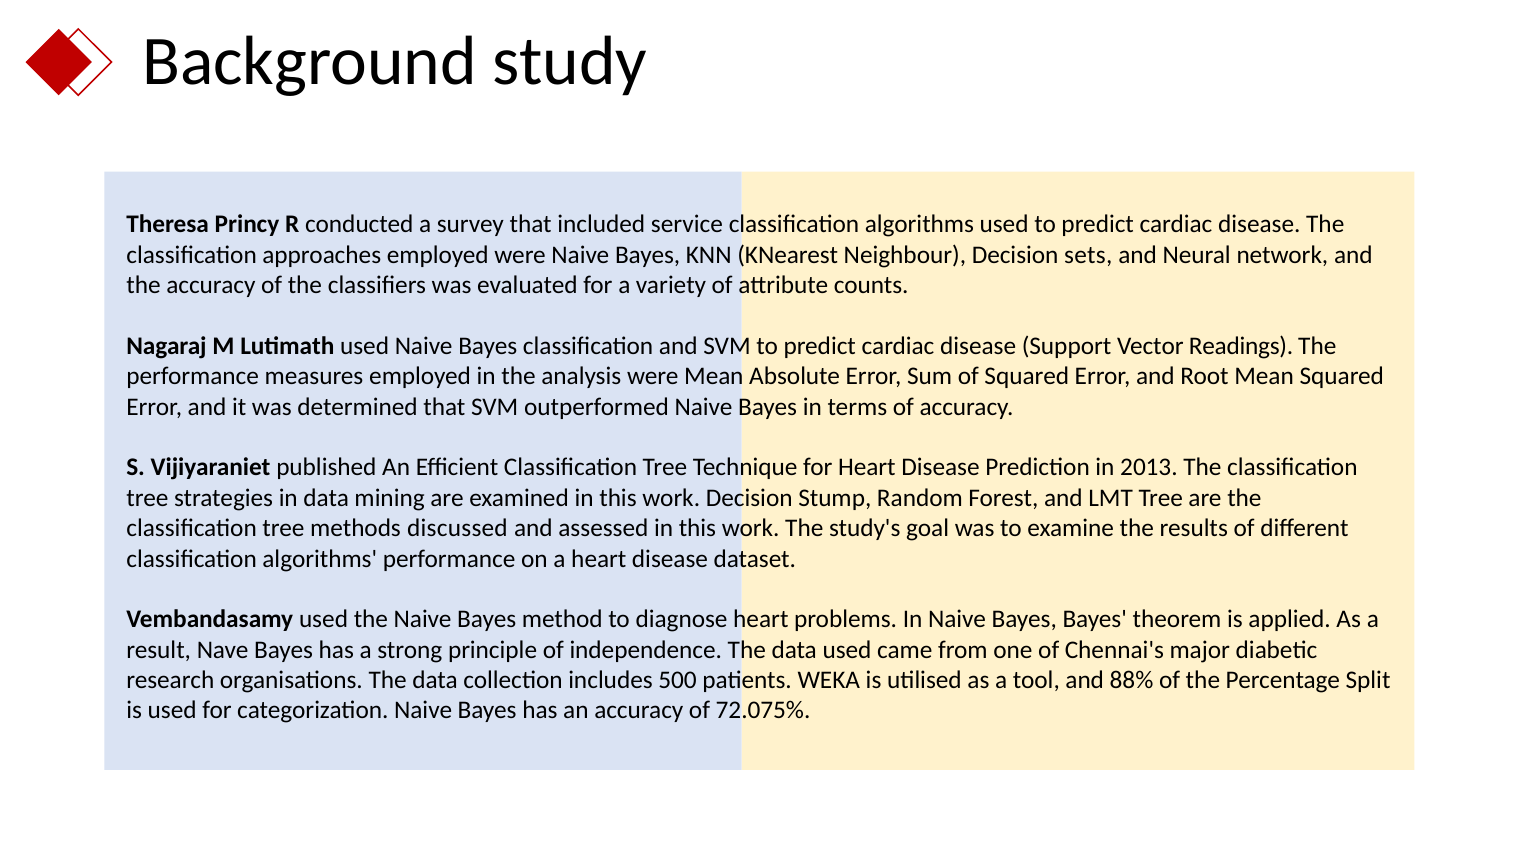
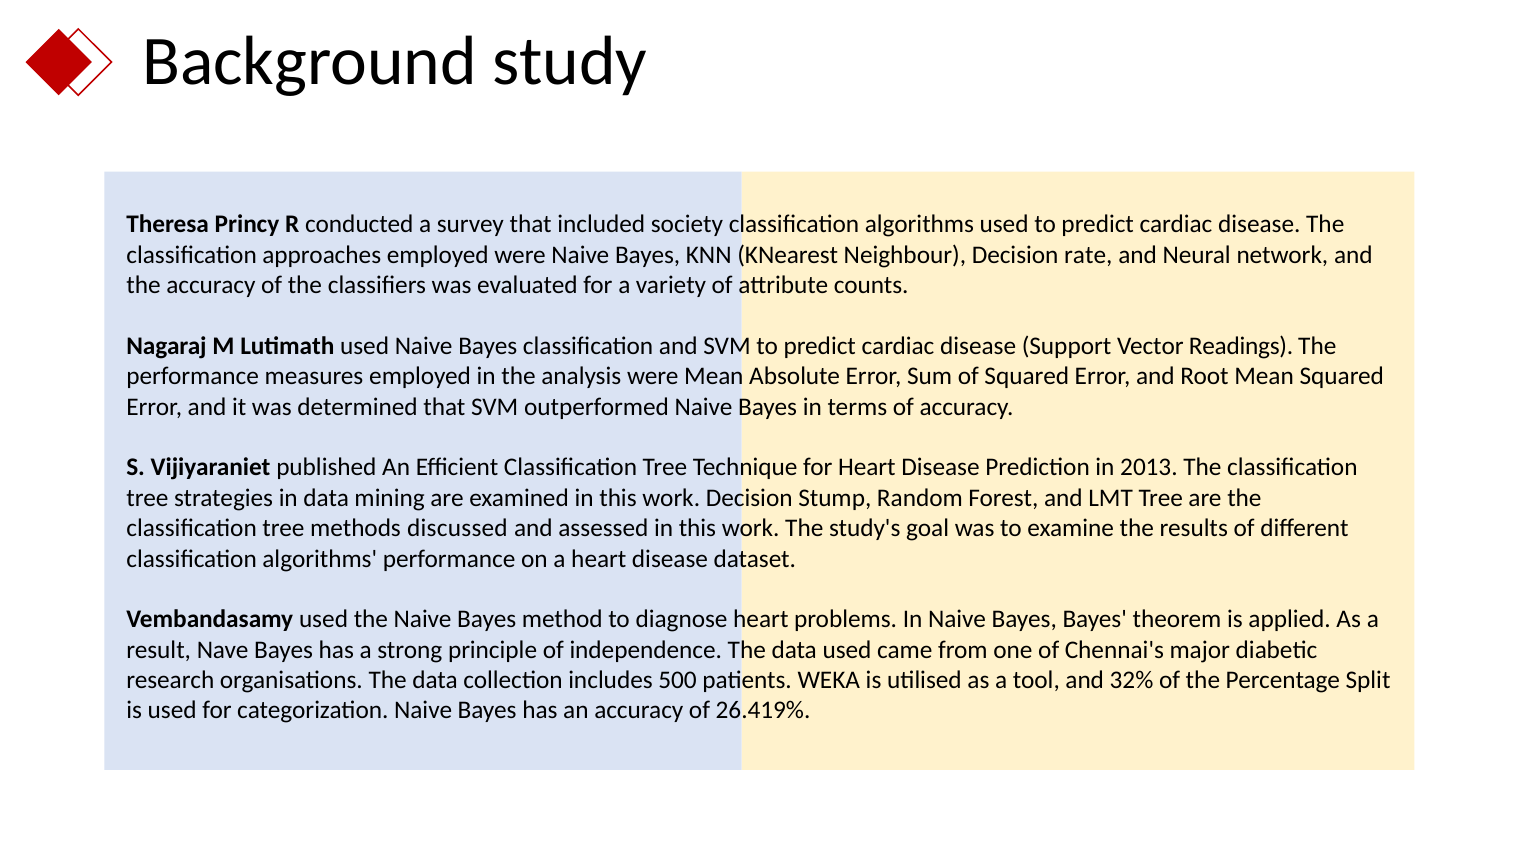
service: service -> society
sets: sets -> rate
88%: 88% -> 32%
72.075%: 72.075% -> 26.419%
